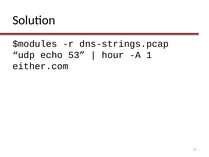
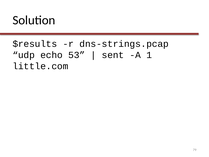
$modules: $modules -> $results
hour: hour -> sent
either.com: either.com -> little.com
